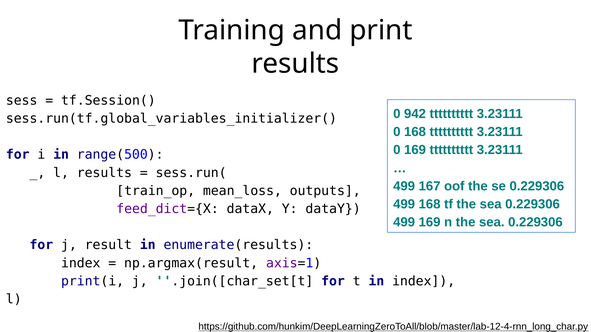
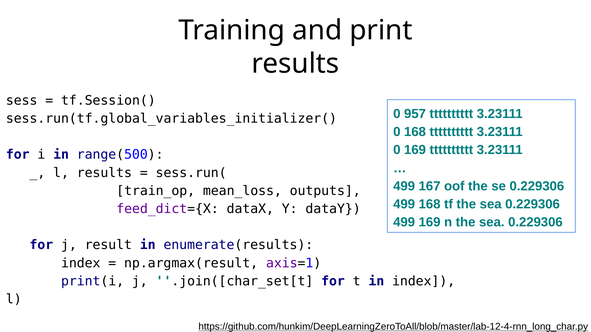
942: 942 -> 957
